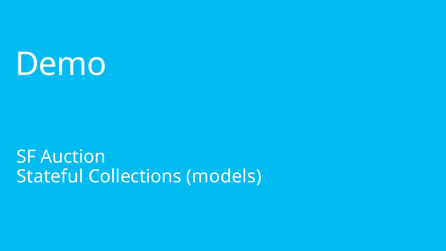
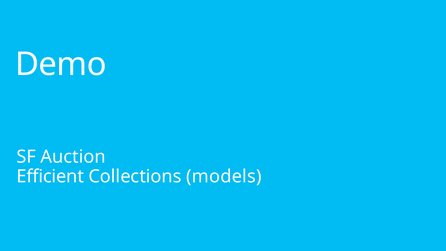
Stateful: Stateful -> Efficient
